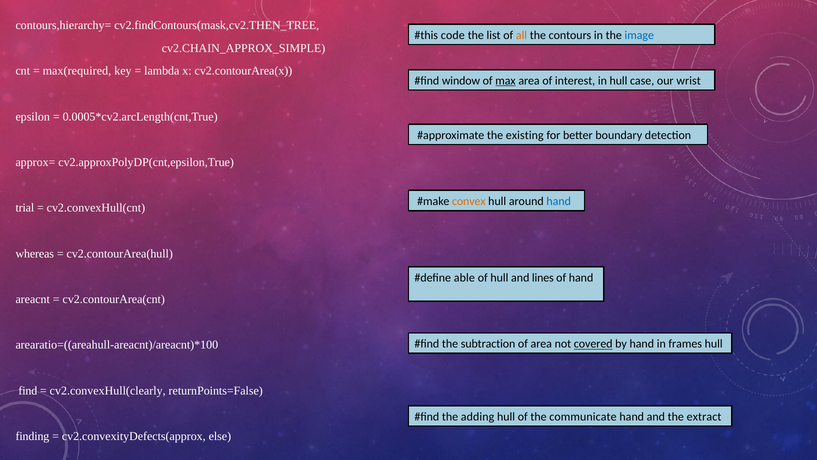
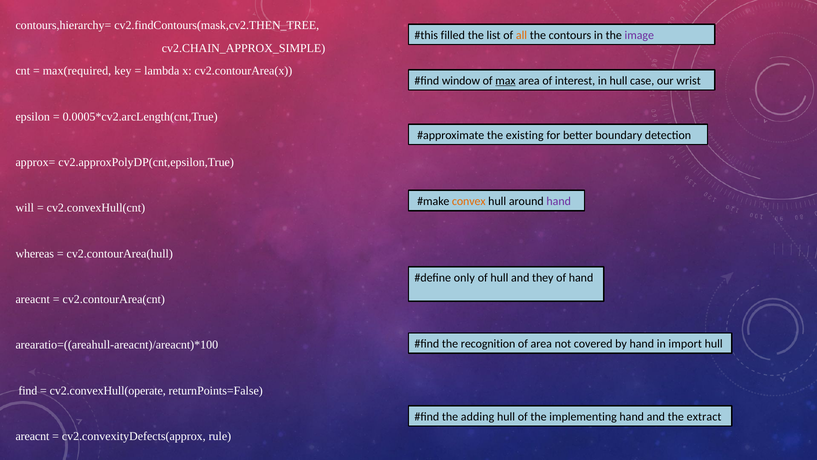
code: code -> filled
image colour: blue -> purple
hand at (559, 201) colour: blue -> purple
trial: trial -> will
able: able -> only
lines: lines -> they
subtraction: subtraction -> recognition
covered underline: present -> none
frames: frames -> import
cv2.convexHull(clearly: cv2.convexHull(clearly -> cv2.convexHull(operate
communicate: communicate -> implementing
finding at (32, 436): finding -> areacnt
else: else -> rule
